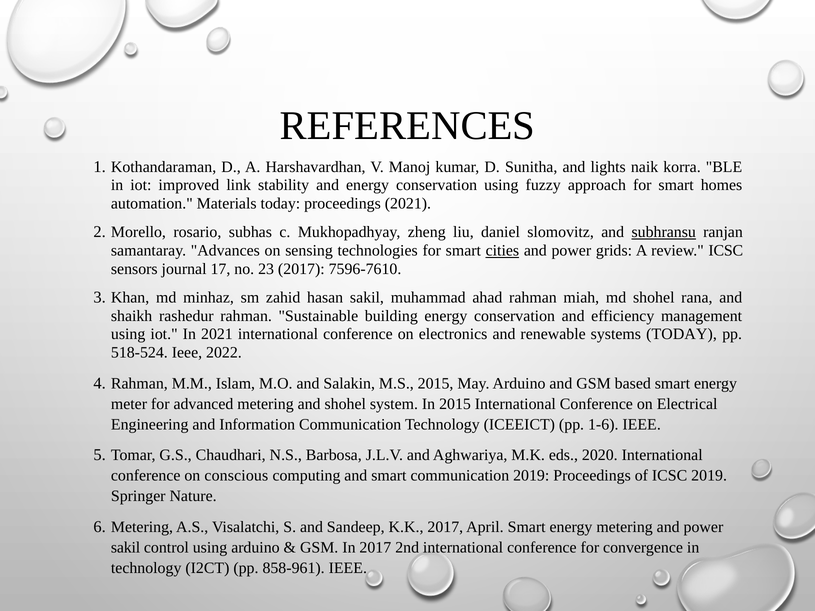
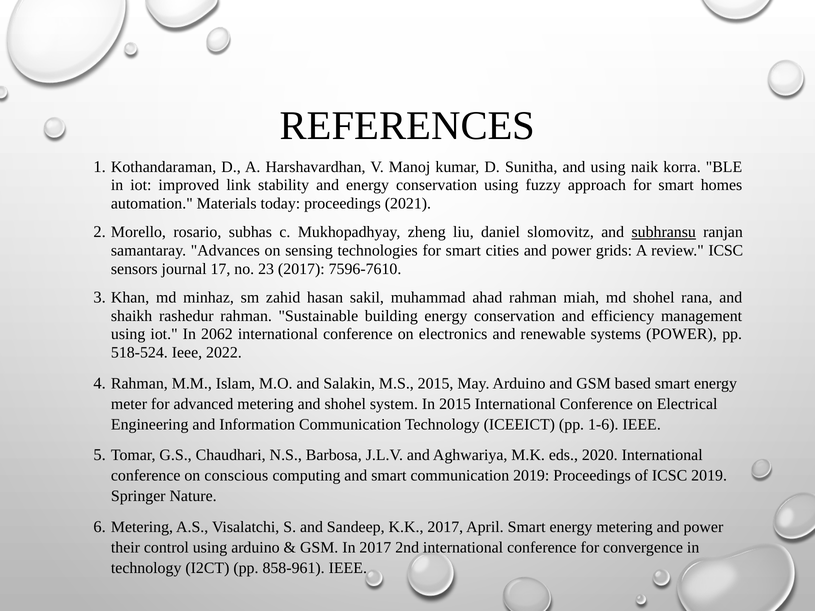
and lights: lights -> using
cities underline: present -> none
In 2021: 2021 -> 2062
systems TODAY: TODAY -> POWER
sakil at (126, 548): sakil -> their
